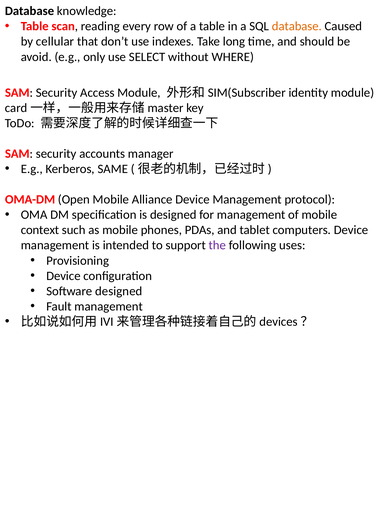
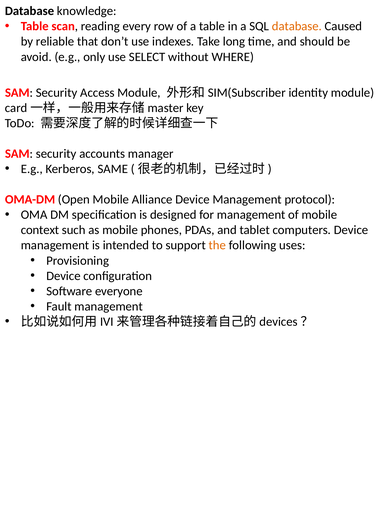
cellular: cellular -> reliable
the colour: purple -> orange
Software designed: designed -> everyone
